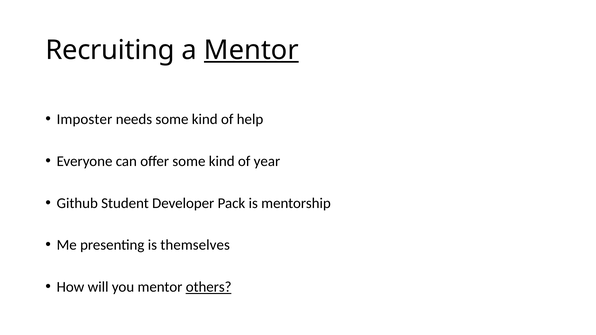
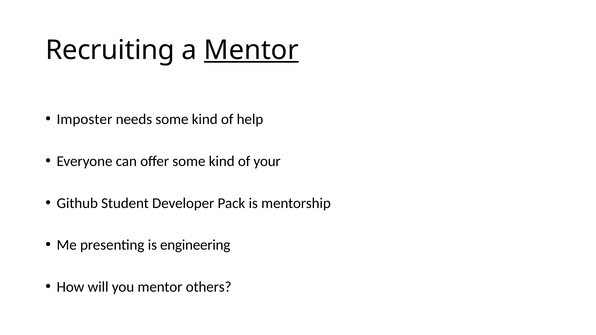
year: year -> your
themselves: themselves -> engineering
others underline: present -> none
